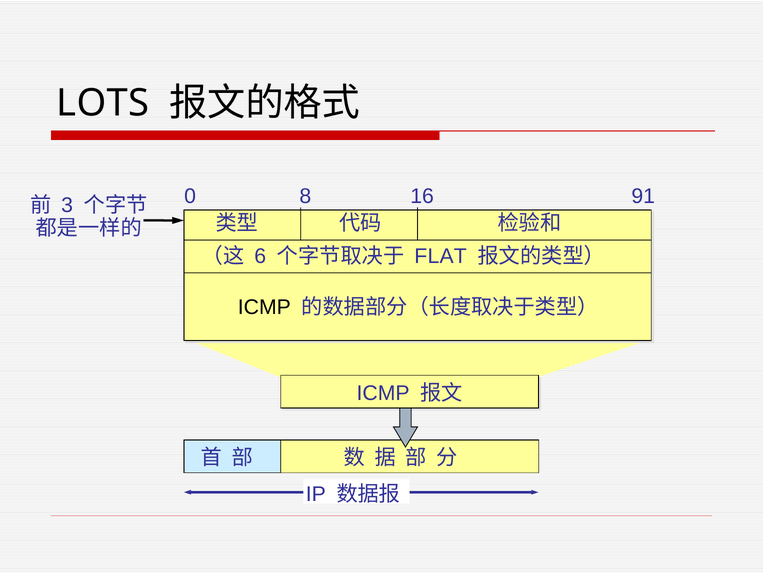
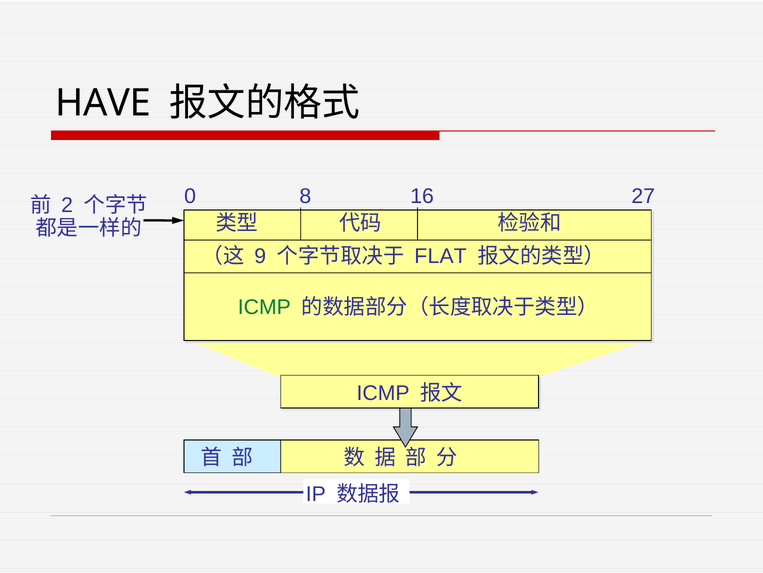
LOTS: LOTS -> HAVE
91: 91 -> 27
3: 3 -> 2
6: 6 -> 9
ICMP at (264, 307) colour: black -> green
